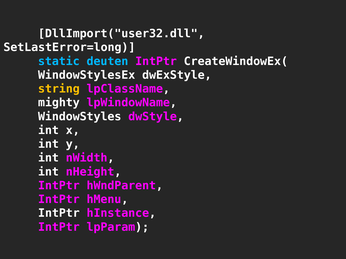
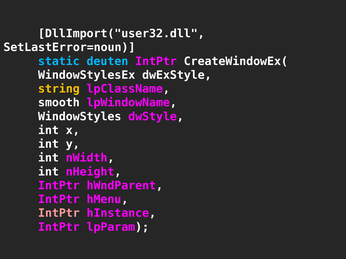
SetLastError=long: SetLastError=long -> SetLastError=noun
mighty: mighty -> smooth
IntPtr at (59, 214) colour: white -> pink
